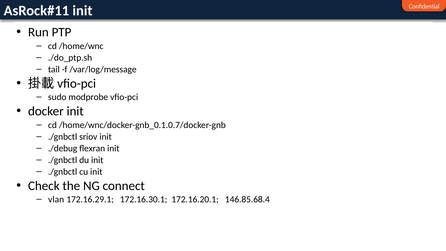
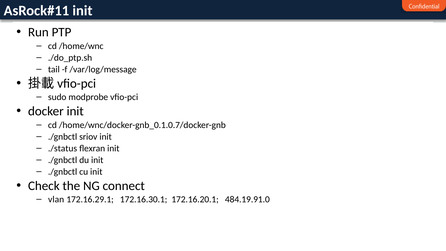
./debug: ./debug -> ./status
146.85.68.4: 146.85.68.4 -> 484.19.91.0
